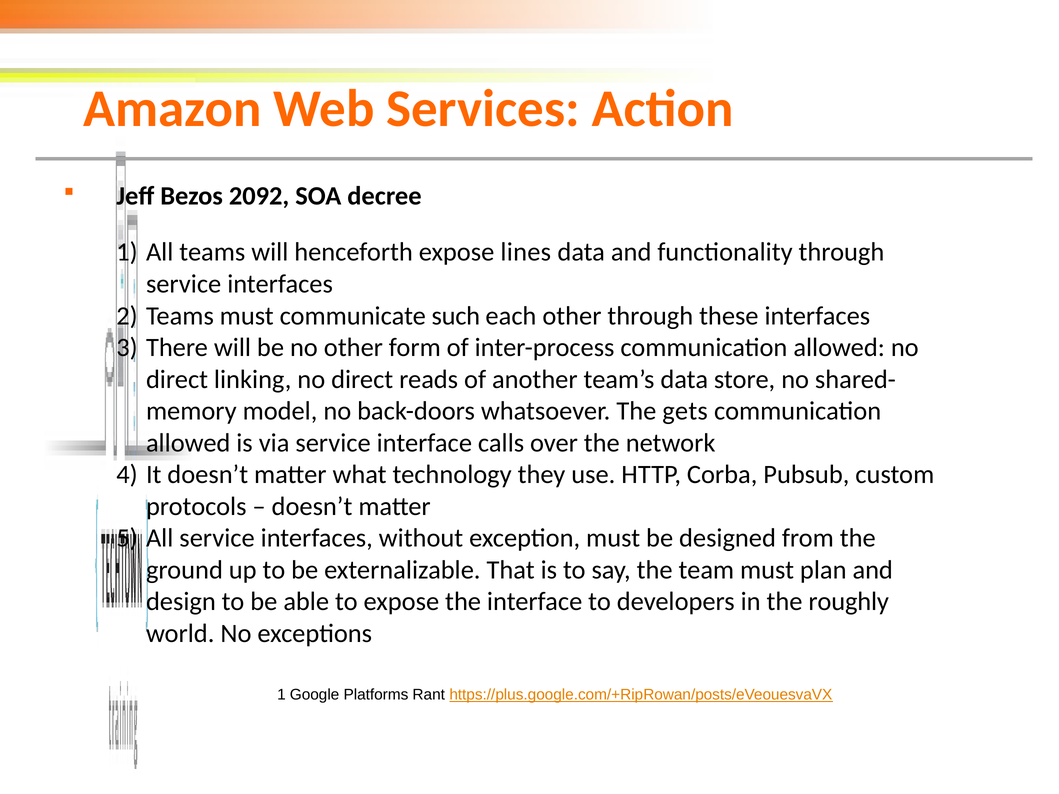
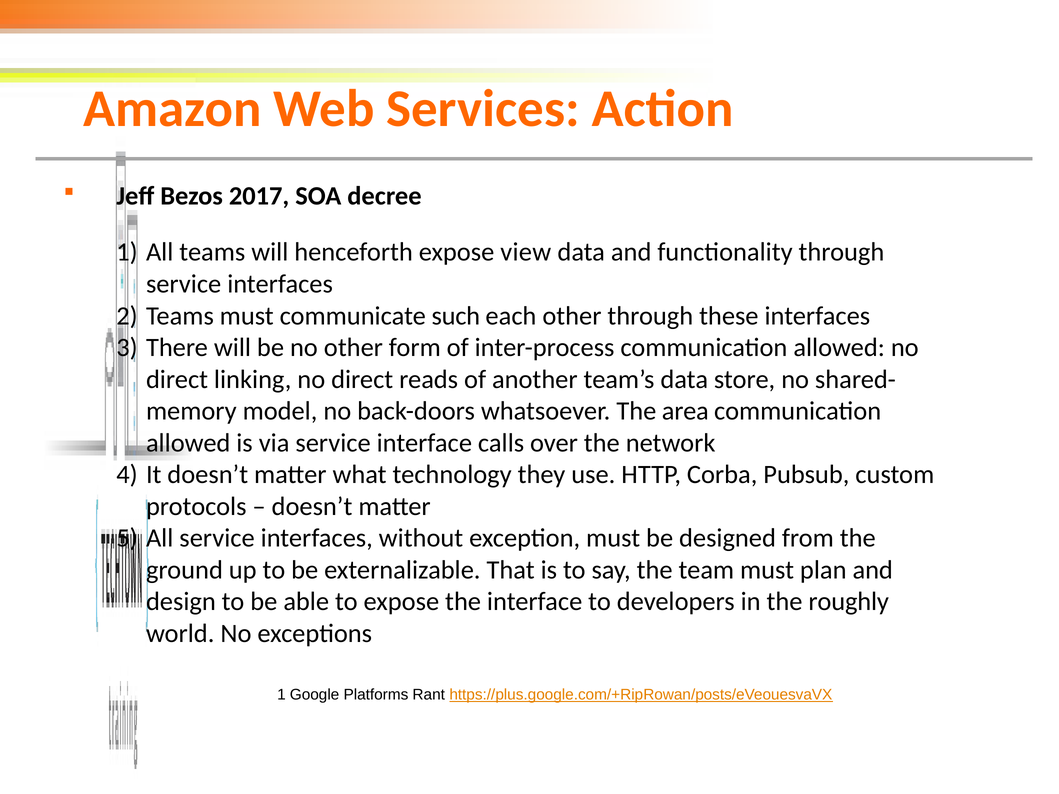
2092: 2092 -> 2017
lines: lines -> view
gets: gets -> area
